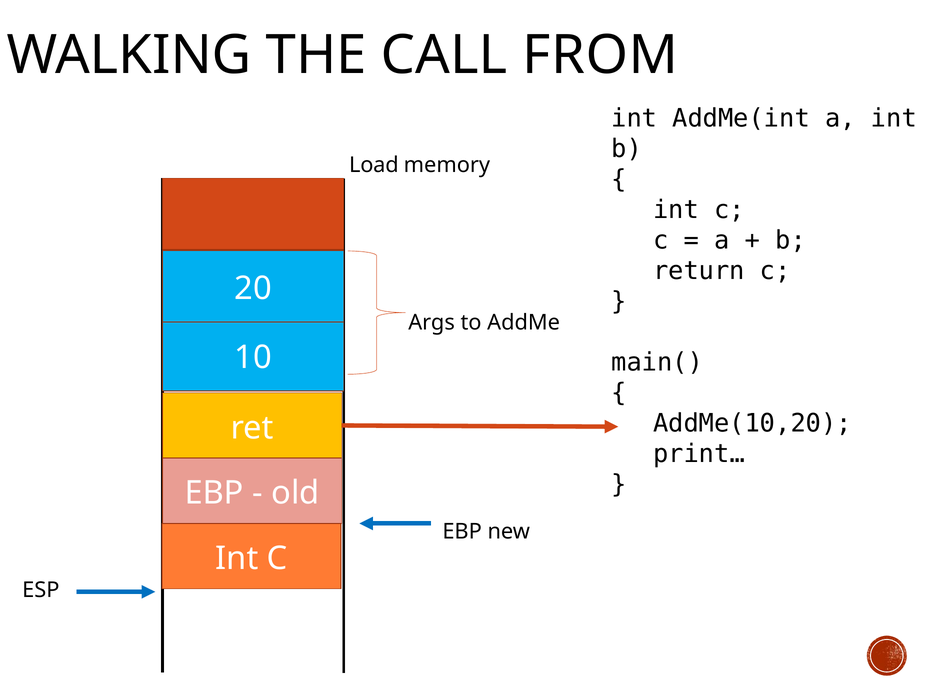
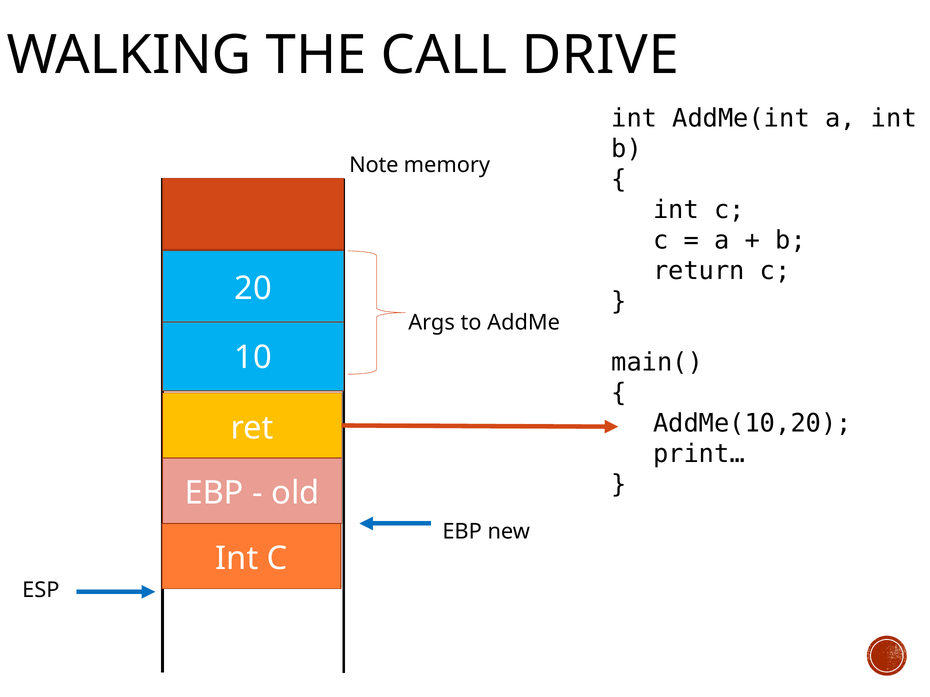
FROM: FROM -> DRIVE
Load: Load -> Note
